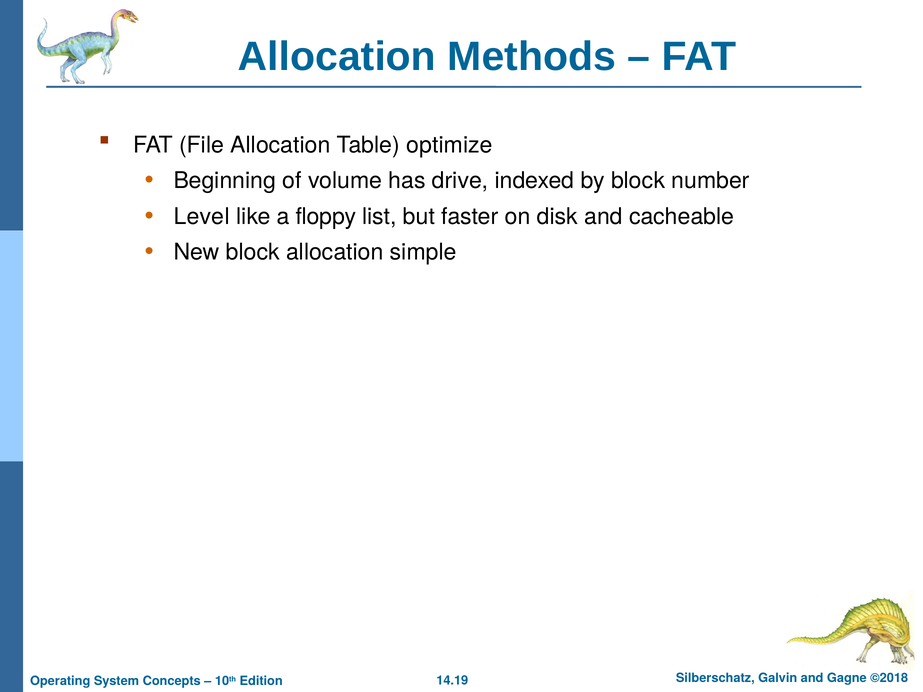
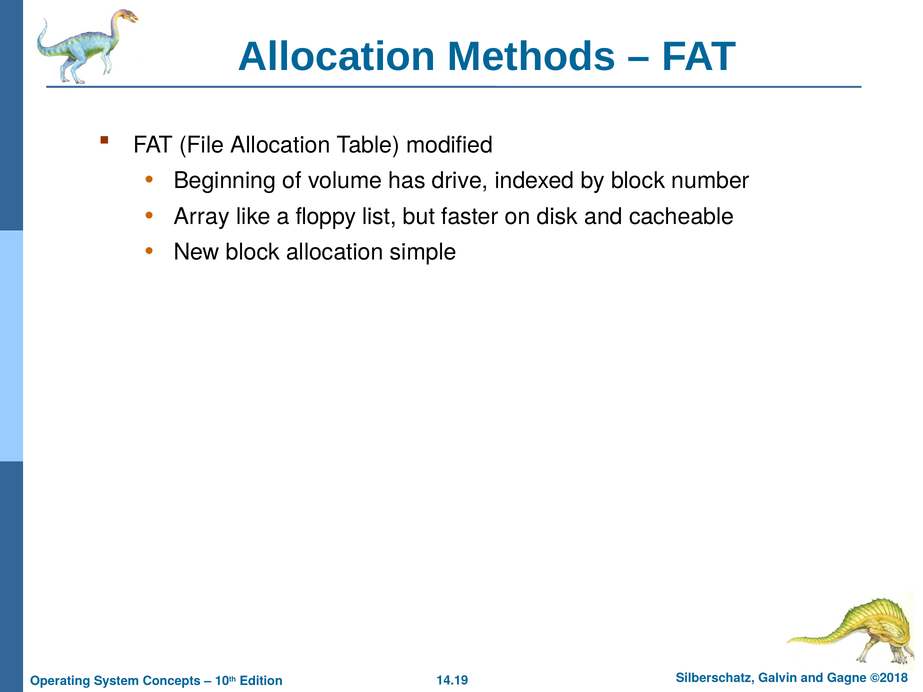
optimize: optimize -> modified
Level: Level -> Array
